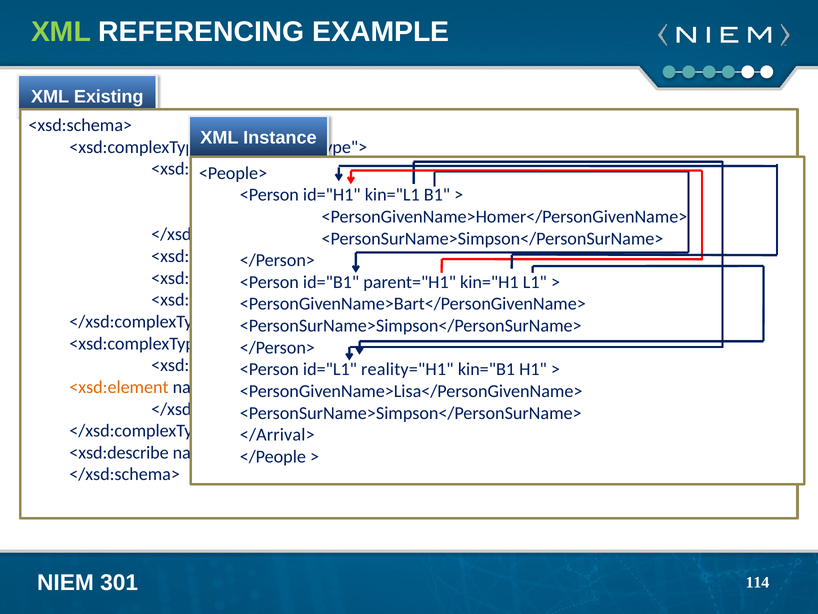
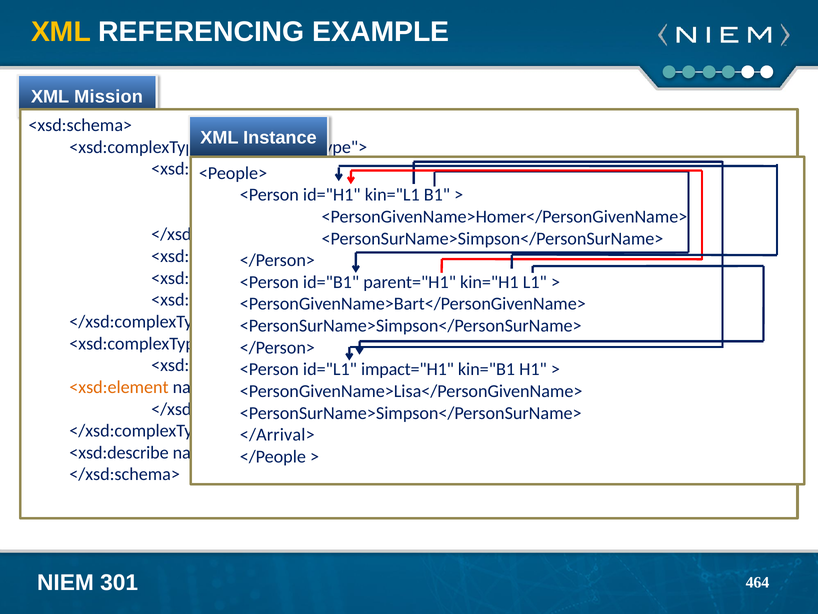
XML at (61, 32) colour: light green -> yellow
Existing: Existing -> Mission
reality="H1: reality="H1 -> impact="H1
114: 114 -> 464
